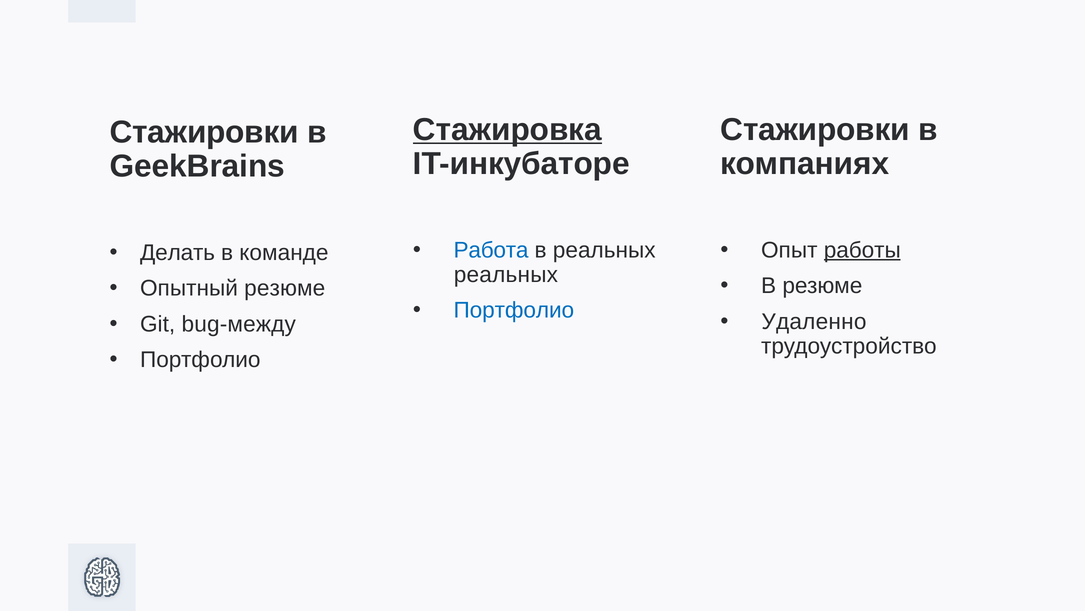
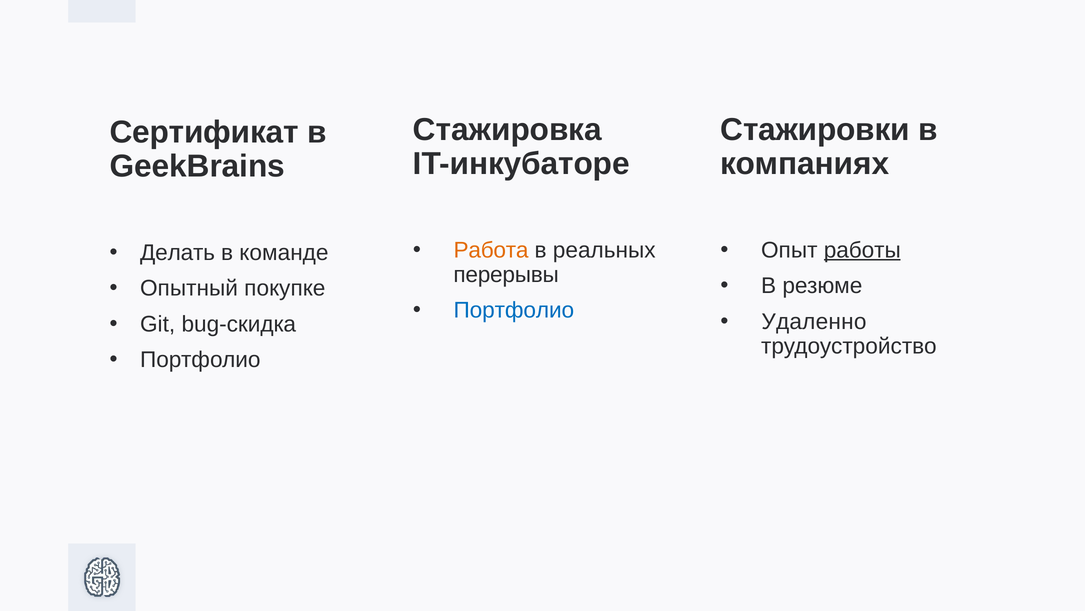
Стажировка underline: present -> none
Стажировки at (204, 132): Стажировки -> Сертификат
Работа colour: blue -> orange
реальных at (506, 274): реальных -> перерывы
Опытный резюме: резюме -> покупке
bug-между: bug-между -> bug-скидка
